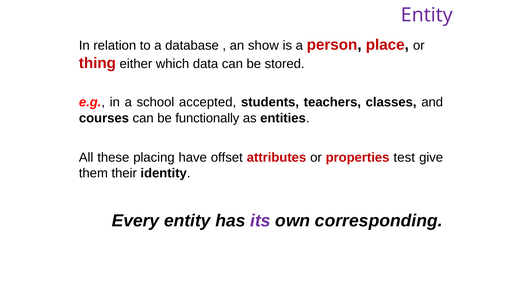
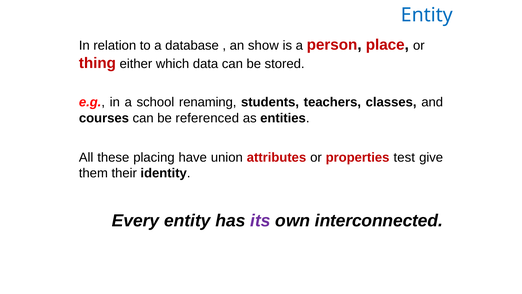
Entity at (427, 15) colour: purple -> blue
accepted: accepted -> renaming
functionally: functionally -> referenced
offset: offset -> union
corresponding: corresponding -> interconnected
